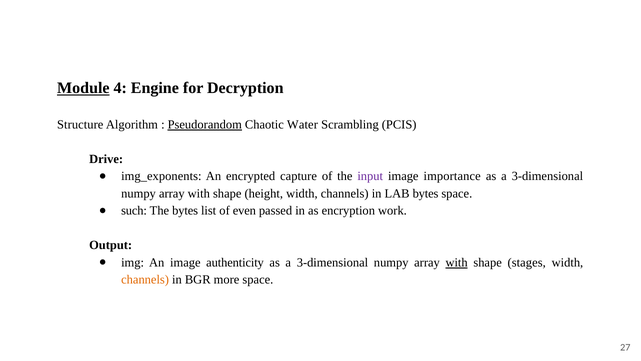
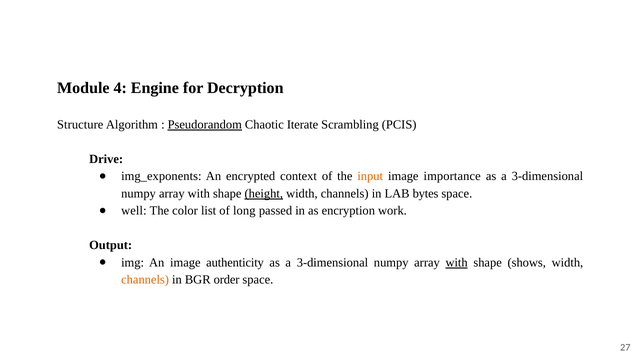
Module underline: present -> none
Water: Water -> Iterate
capture: capture -> context
input colour: purple -> orange
height underline: none -> present
such: such -> well
The bytes: bytes -> color
even: even -> long
stages: stages -> shows
more: more -> order
